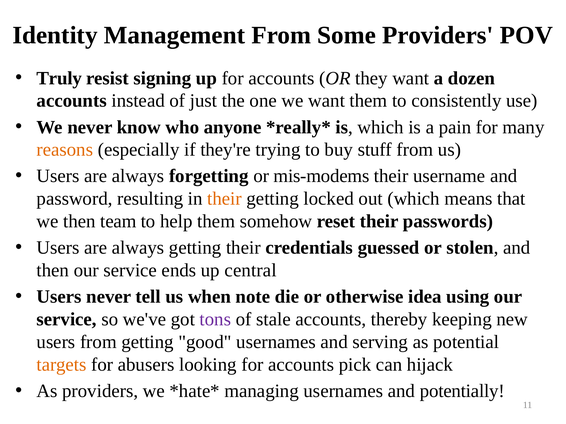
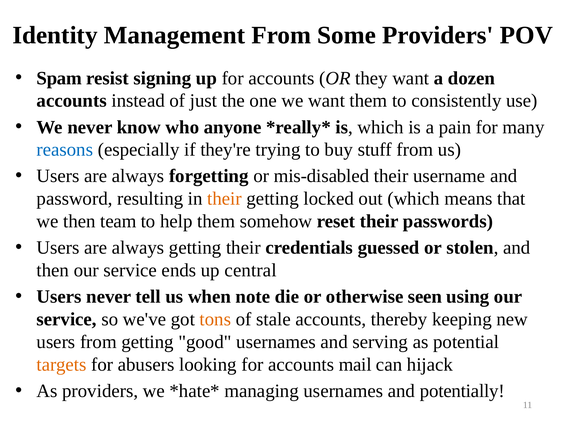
Truly: Truly -> Spam
reasons colour: orange -> blue
mis-modems: mis-modems -> mis-disabled
idea: idea -> seen
tons colour: purple -> orange
pick: pick -> mail
